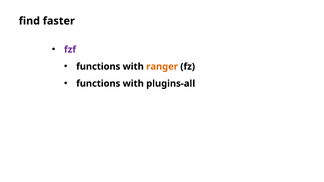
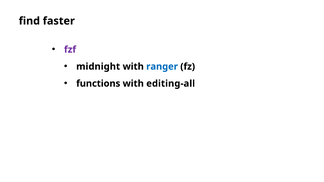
functions at (98, 67): functions -> midnight
ranger colour: orange -> blue
plugins-all: plugins-all -> editing-all
